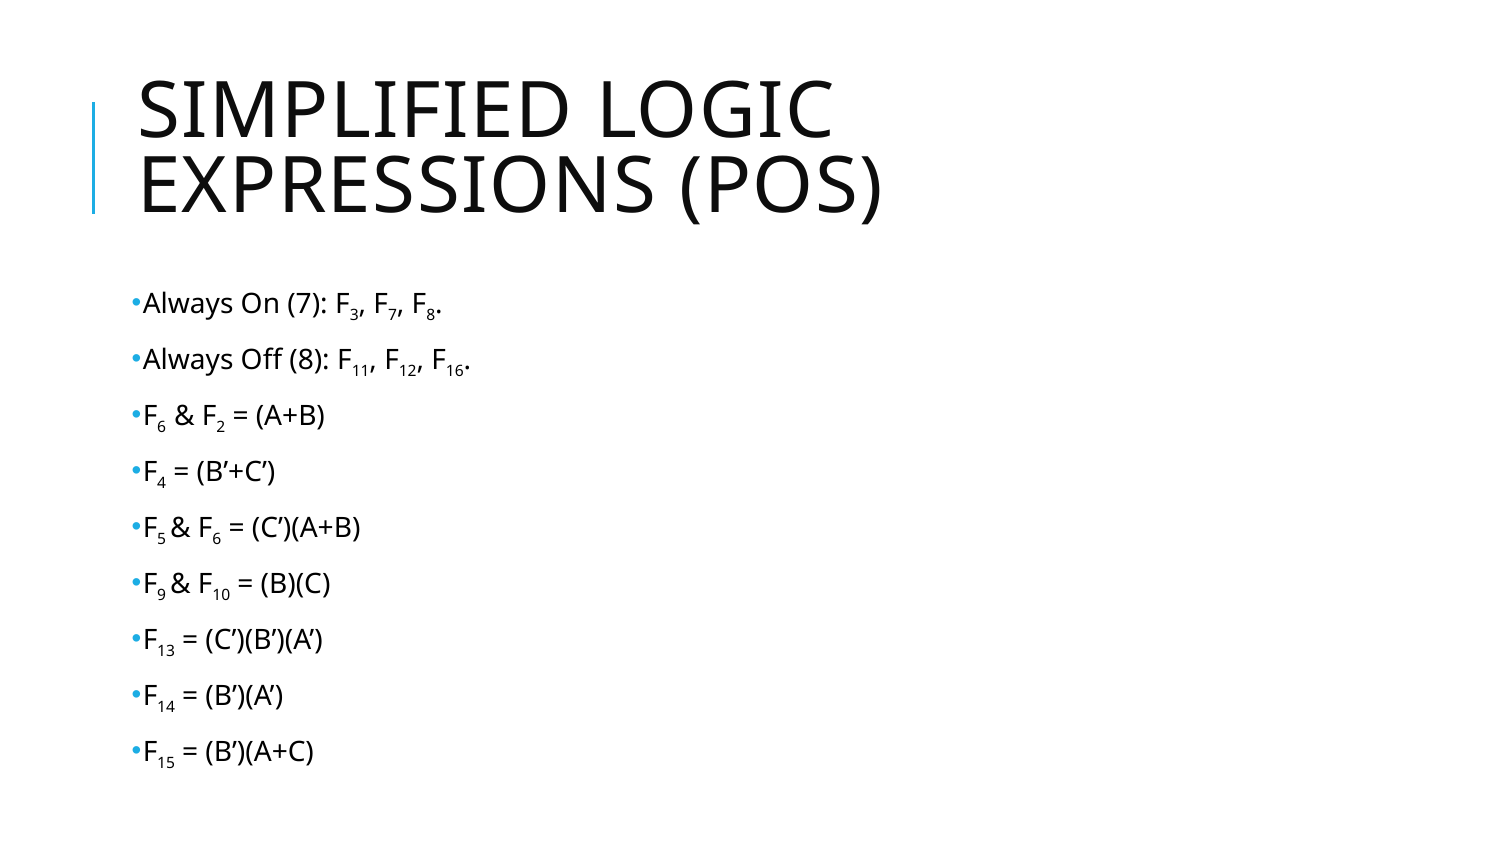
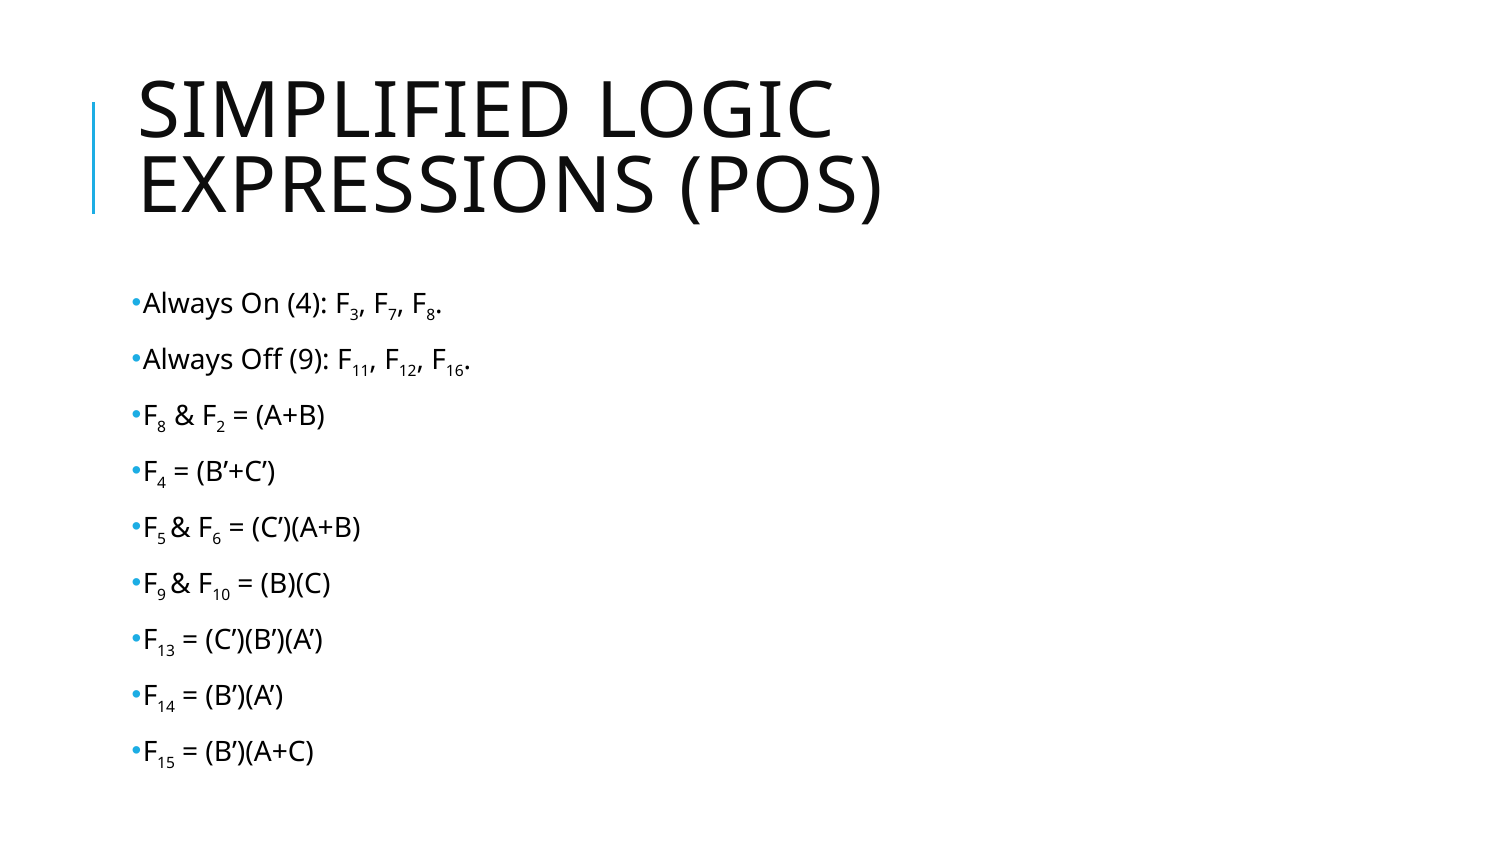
On 7: 7 -> 4
Off 8: 8 -> 9
6 at (162, 427): 6 -> 8
